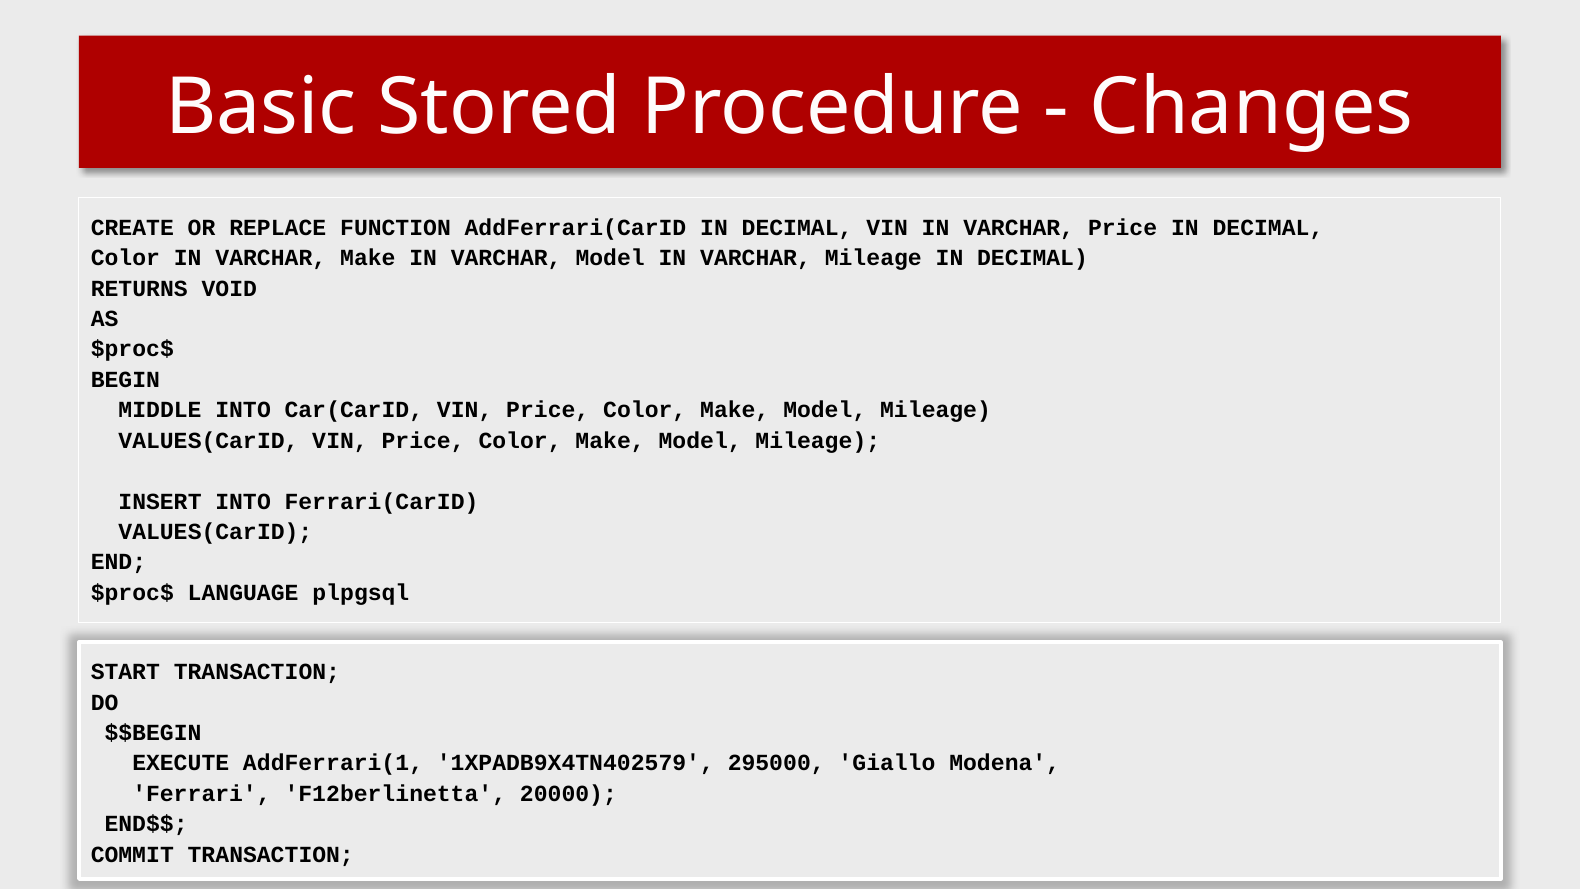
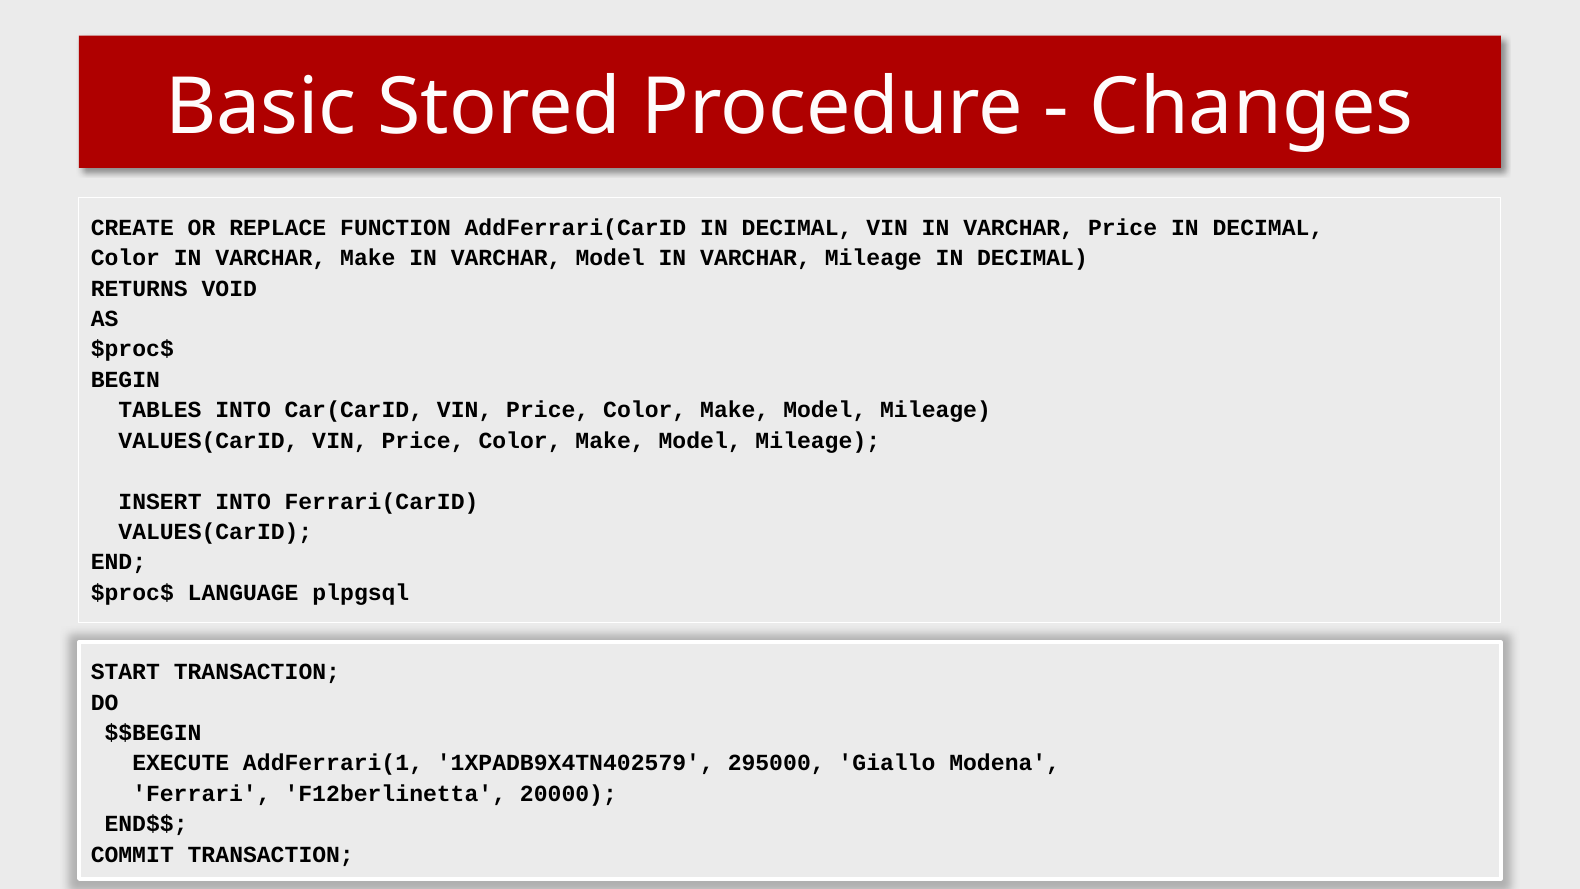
MIDDLE: MIDDLE -> TABLES
